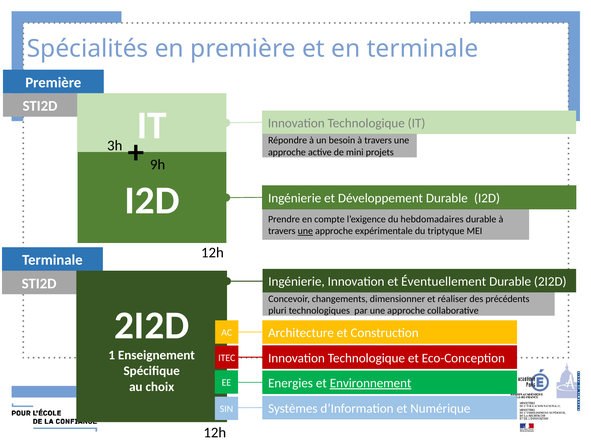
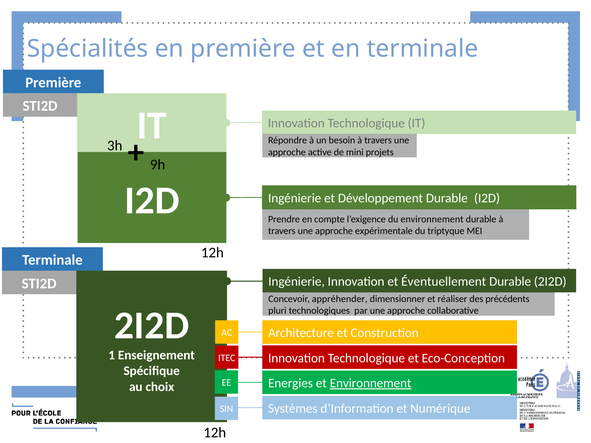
du hebdomadaires: hebdomadaires -> environnement
une at (305, 231) underline: present -> none
changements: changements -> appréhender
